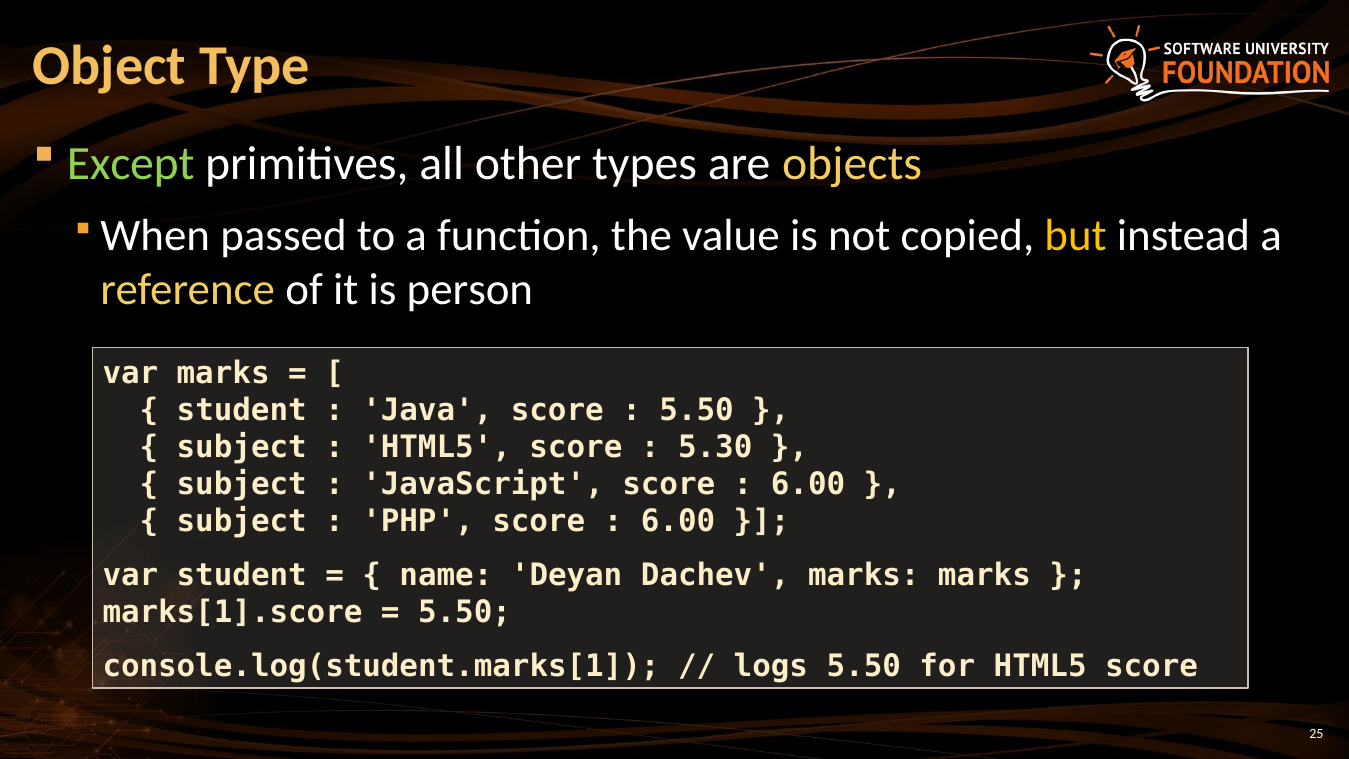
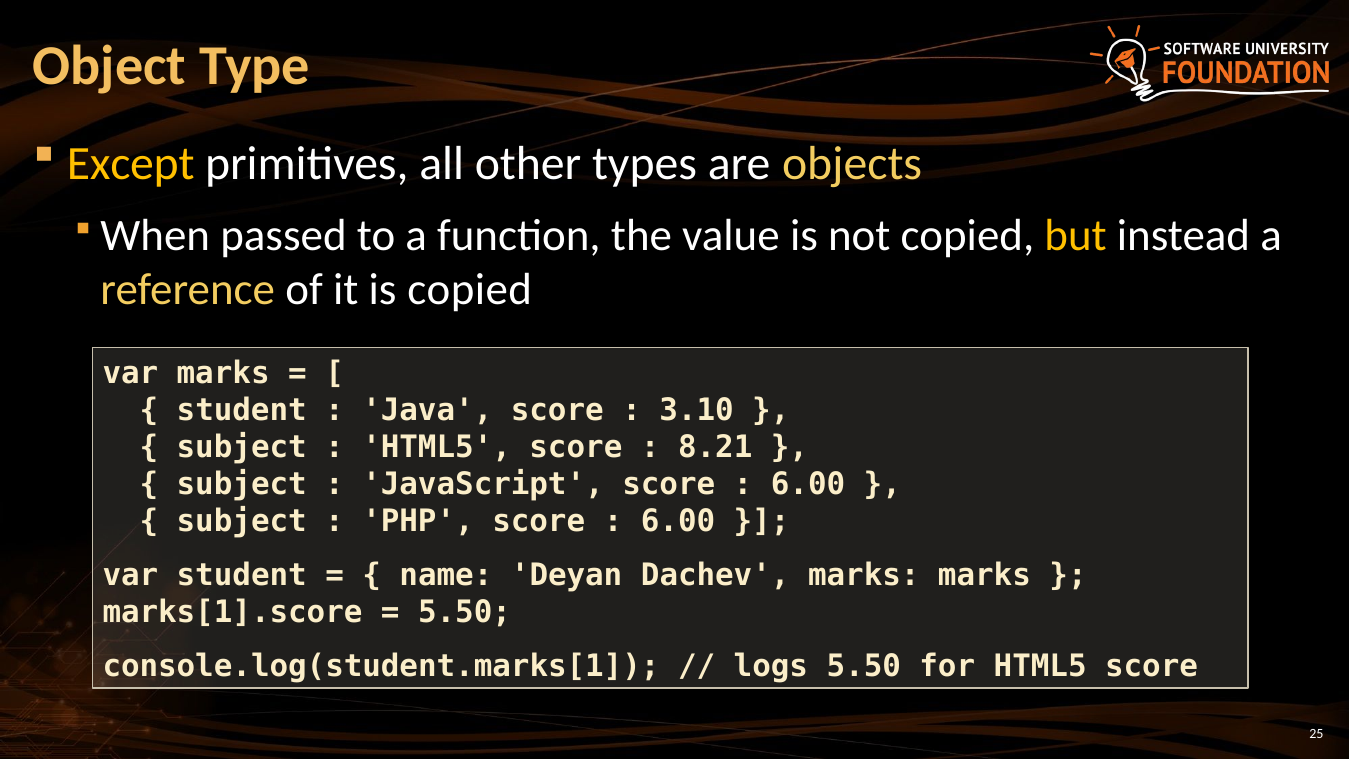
Except colour: light green -> yellow
is person: person -> copied
5.50 at (697, 410): 5.50 -> 3.10
5.30: 5.30 -> 8.21
